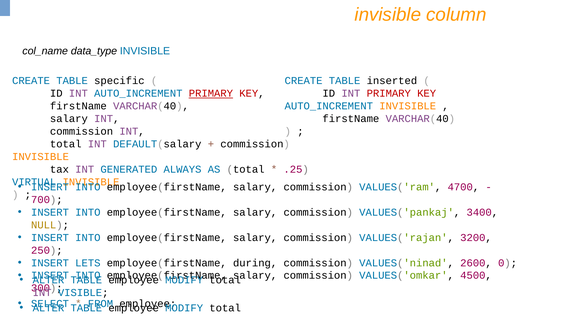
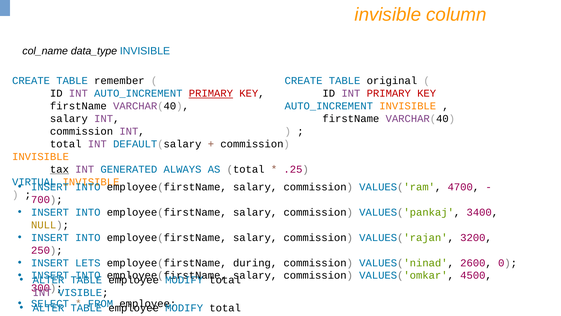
specific: specific -> remember
inserted: inserted -> original
tax underline: none -> present
